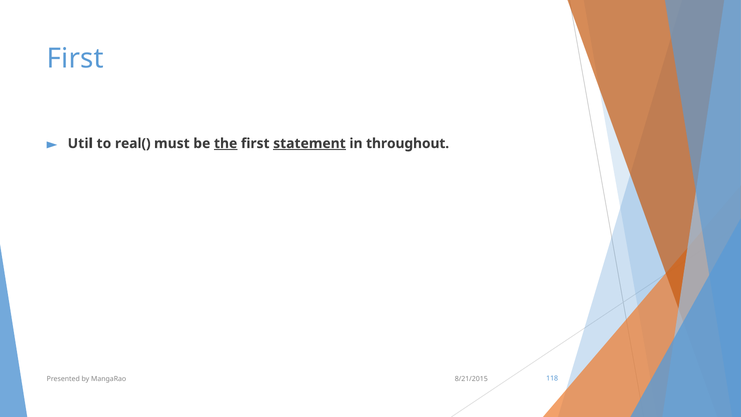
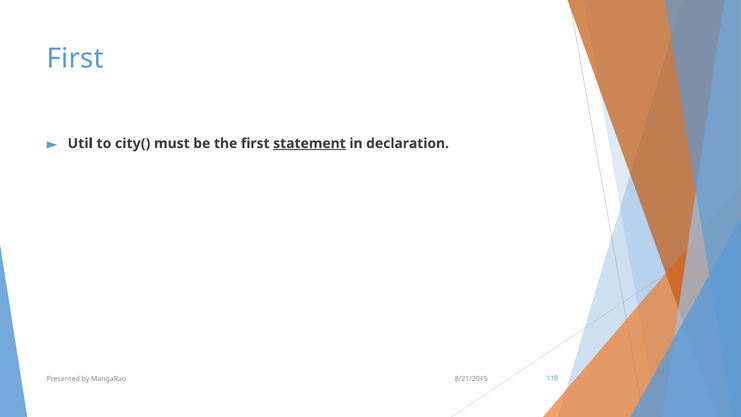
real(: real( -> city(
the underline: present -> none
throughout: throughout -> declaration
